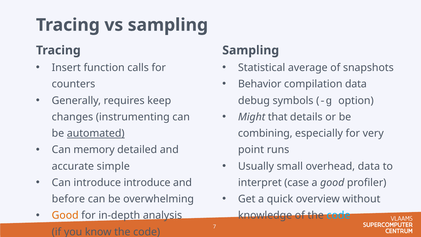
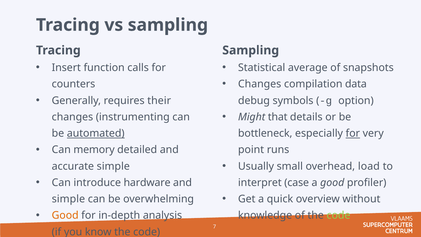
Behavior at (260, 84): Behavior -> Changes
keep: keep -> their
combining: combining -> bottleneck
for at (353, 133) underline: none -> present
overhead data: data -> load
introduce introduce: introduce -> hardware
before at (68, 199): before -> simple
code at (338, 215) colour: light blue -> light green
